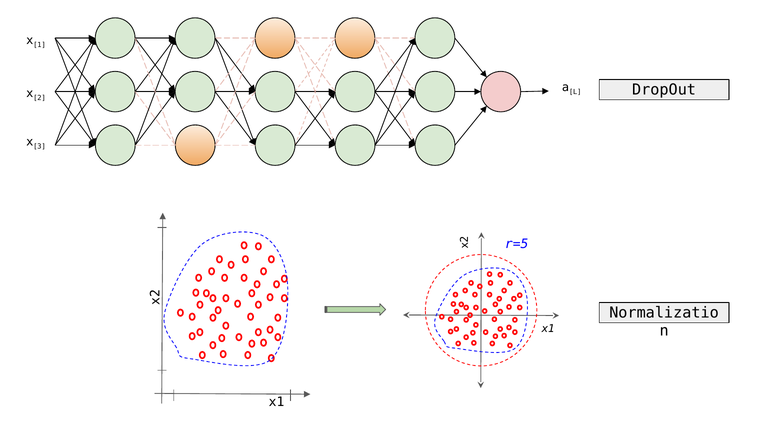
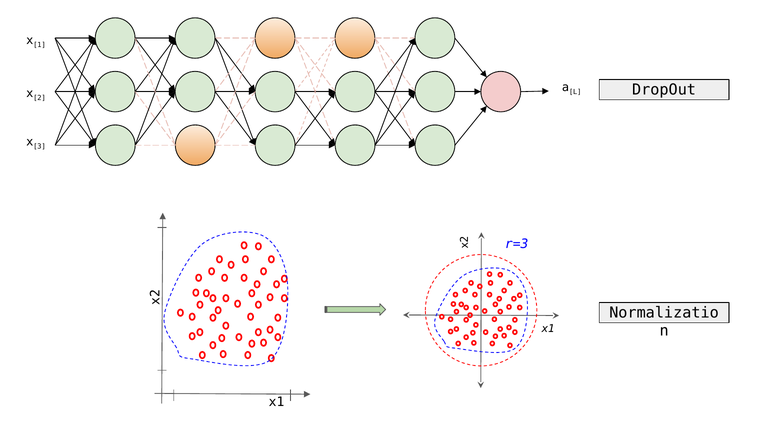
r=5: r=5 -> r=3
